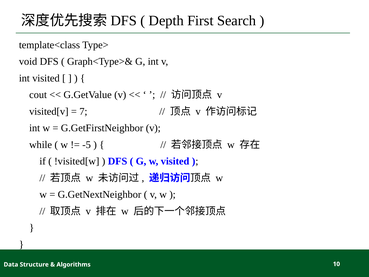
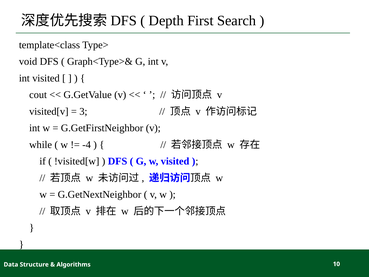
7: 7 -> 3
-5: -5 -> -4
